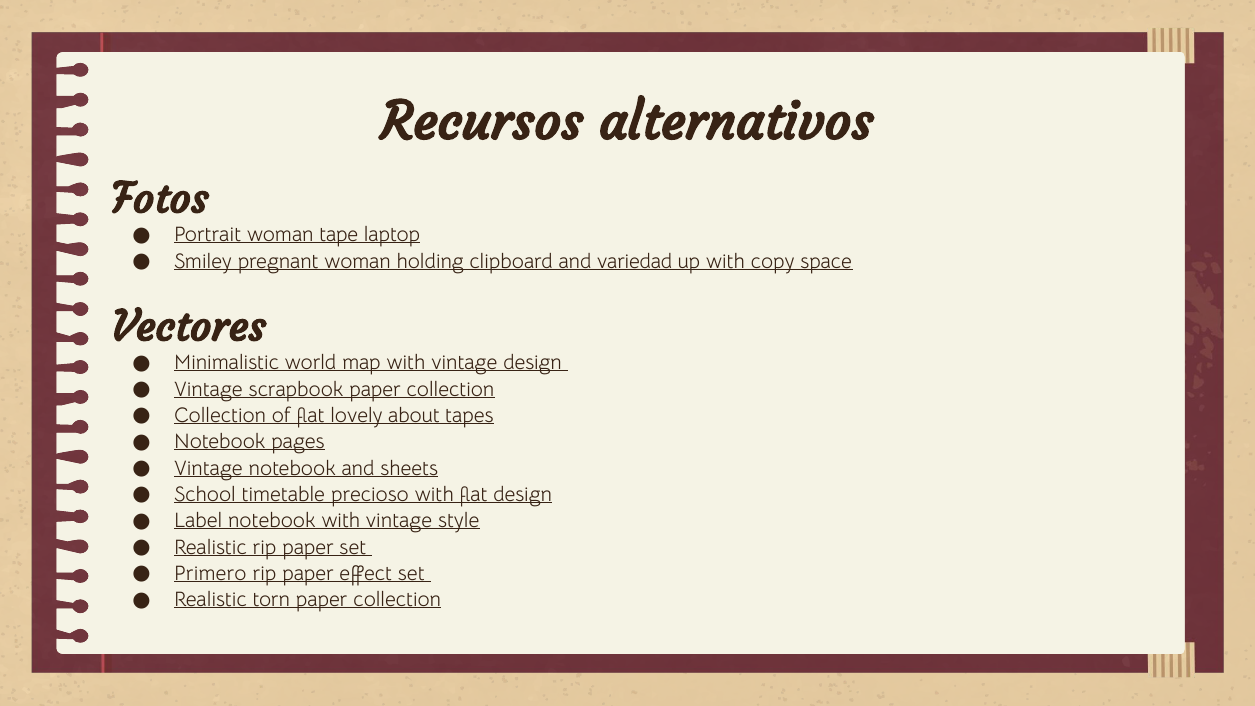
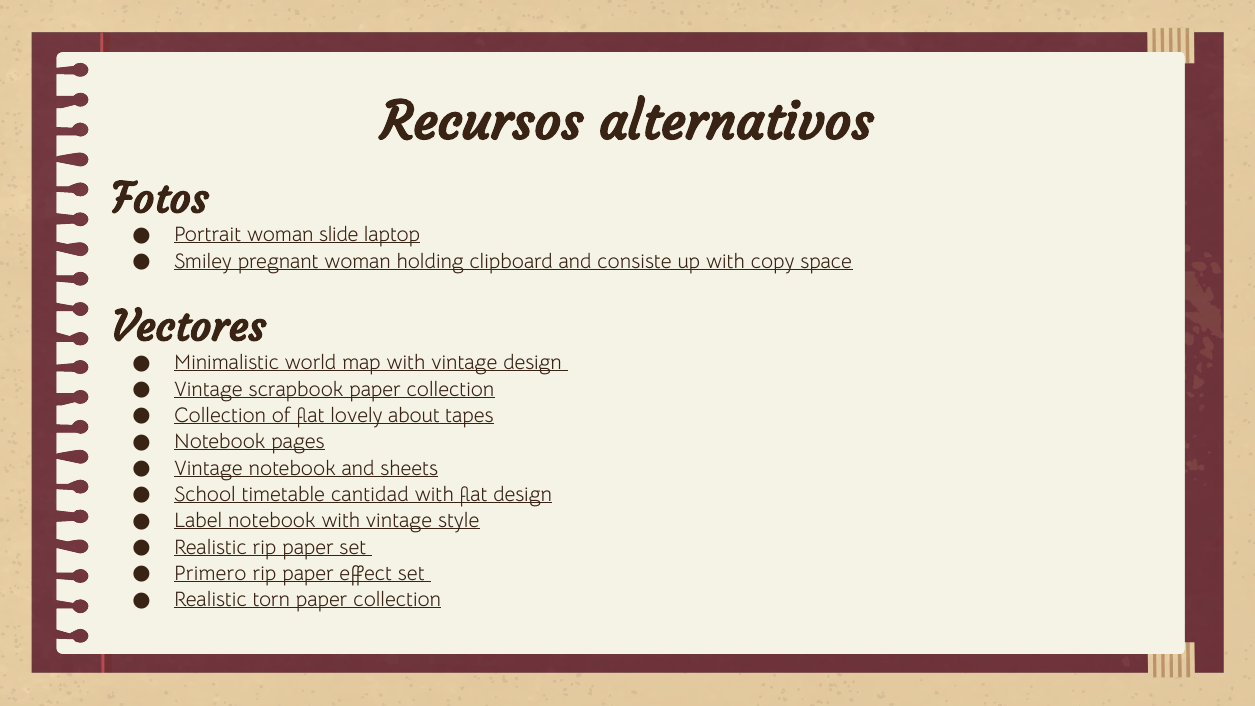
tape: tape -> slide
variedad: variedad -> consiste
precioso: precioso -> cantidad
